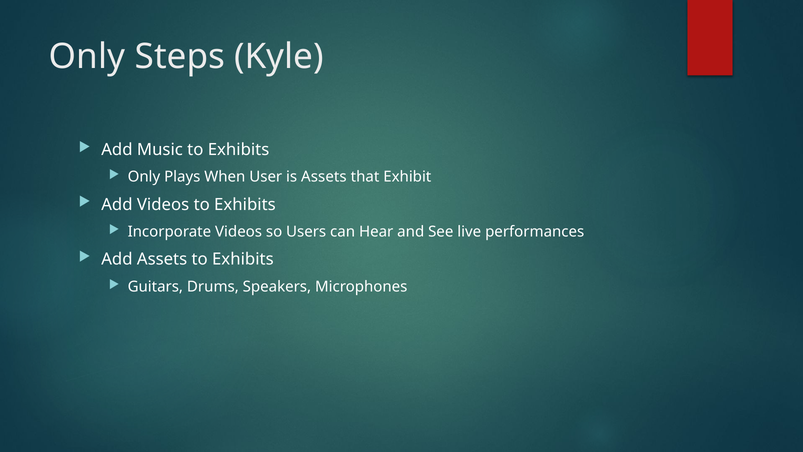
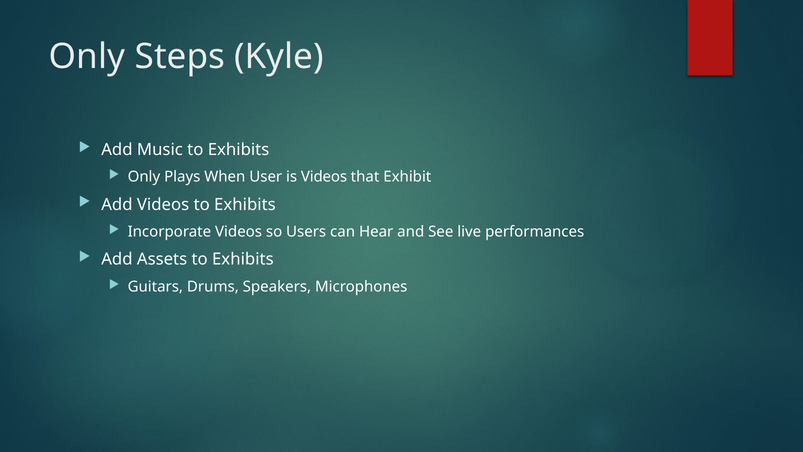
is Assets: Assets -> Videos
